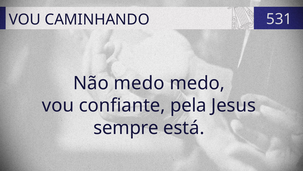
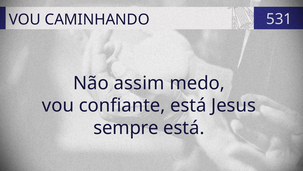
Não medo: medo -> assim
confiante pela: pela -> está
